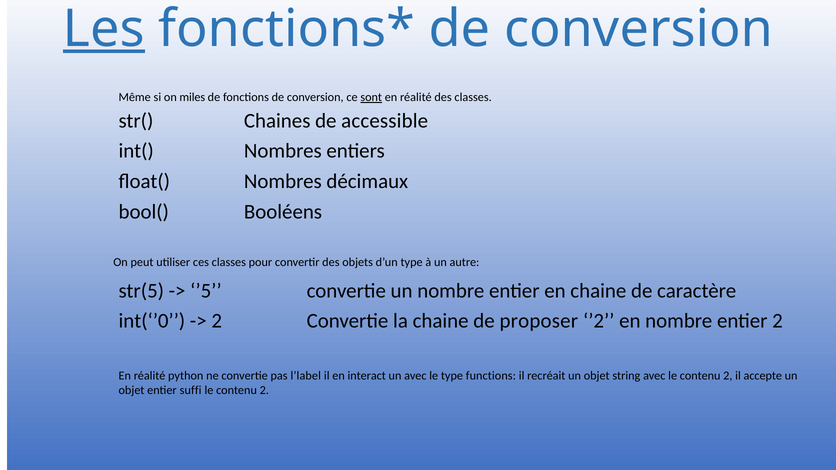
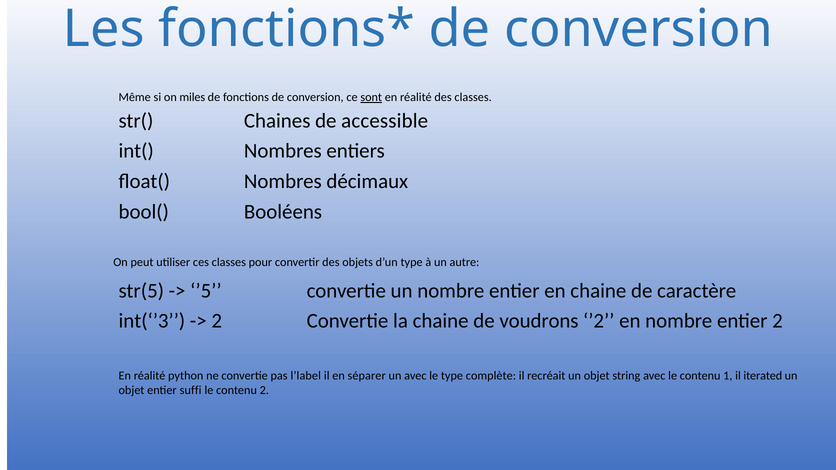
Les underline: present -> none
int(‘’0: int(‘’0 -> int(‘’3
proposer: proposer -> voudrons
interact: interact -> séparer
functions: functions -> complète
avec le contenu 2: 2 -> 1
accepte: accepte -> iterated
